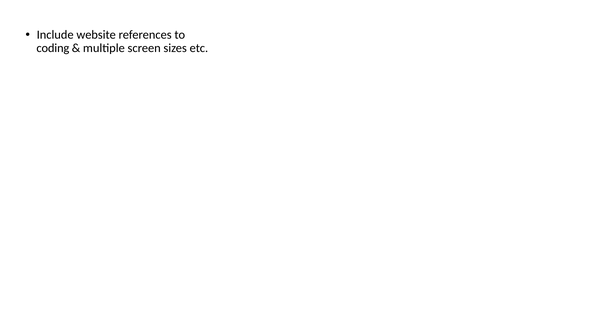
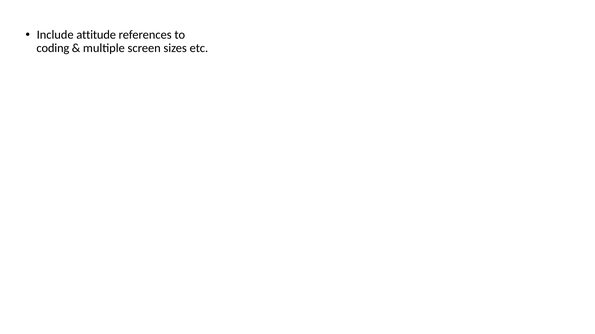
website: website -> attitude
